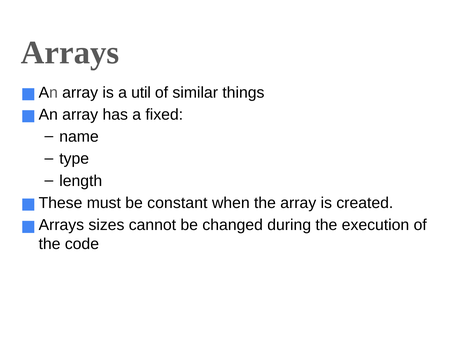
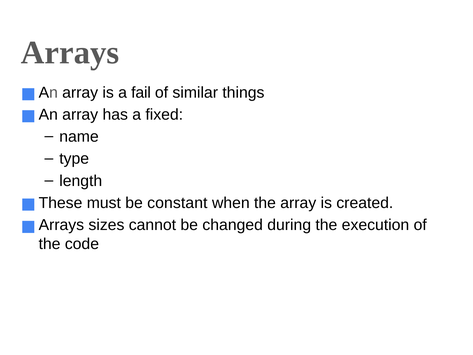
util: util -> fail
